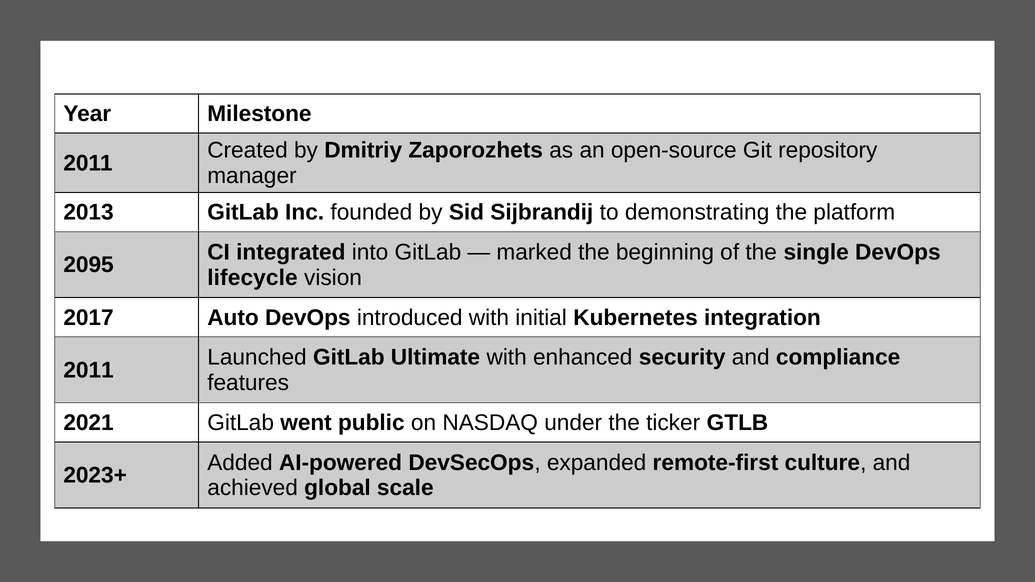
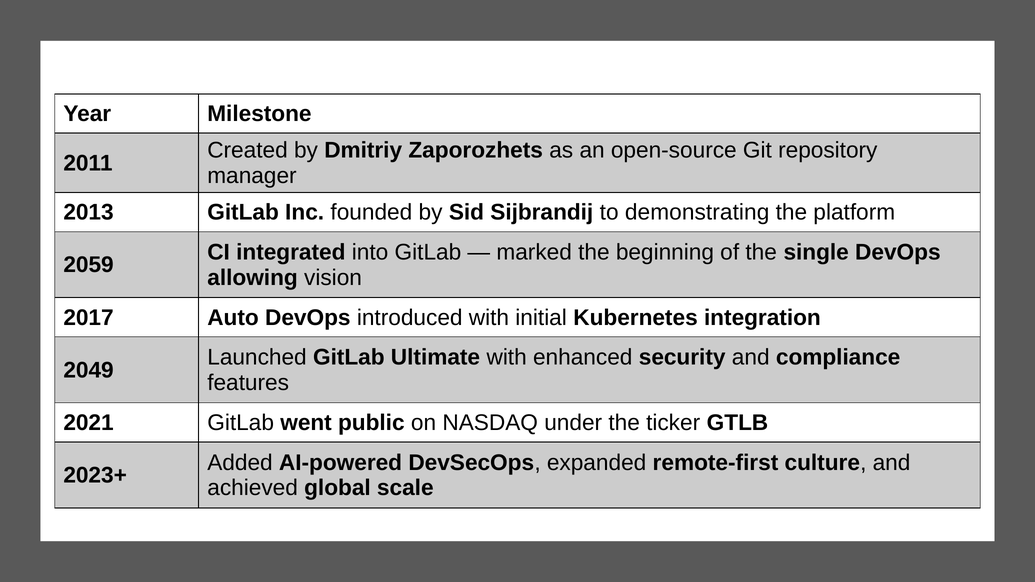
2095: 2095 -> 2059
lifecycle: lifecycle -> allowing
2011 at (89, 370): 2011 -> 2049
